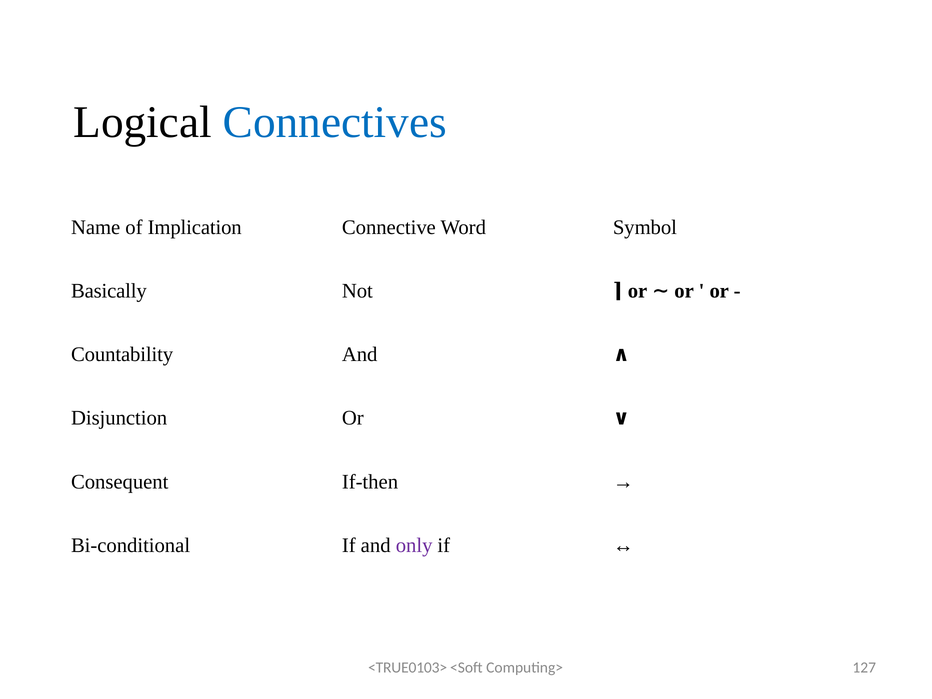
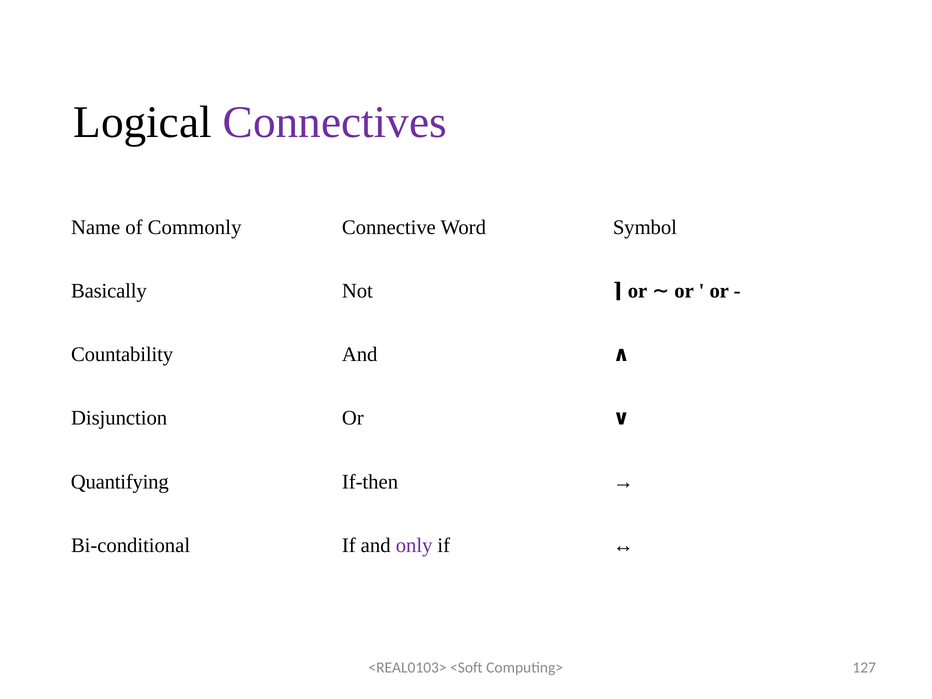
Connectives colour: blue -> purple
Implication: Implication -> Commonly
Consequent: Consequent -> Quantifying
<TRUE0103>: <TRUE0103> -> <REAL0103>
